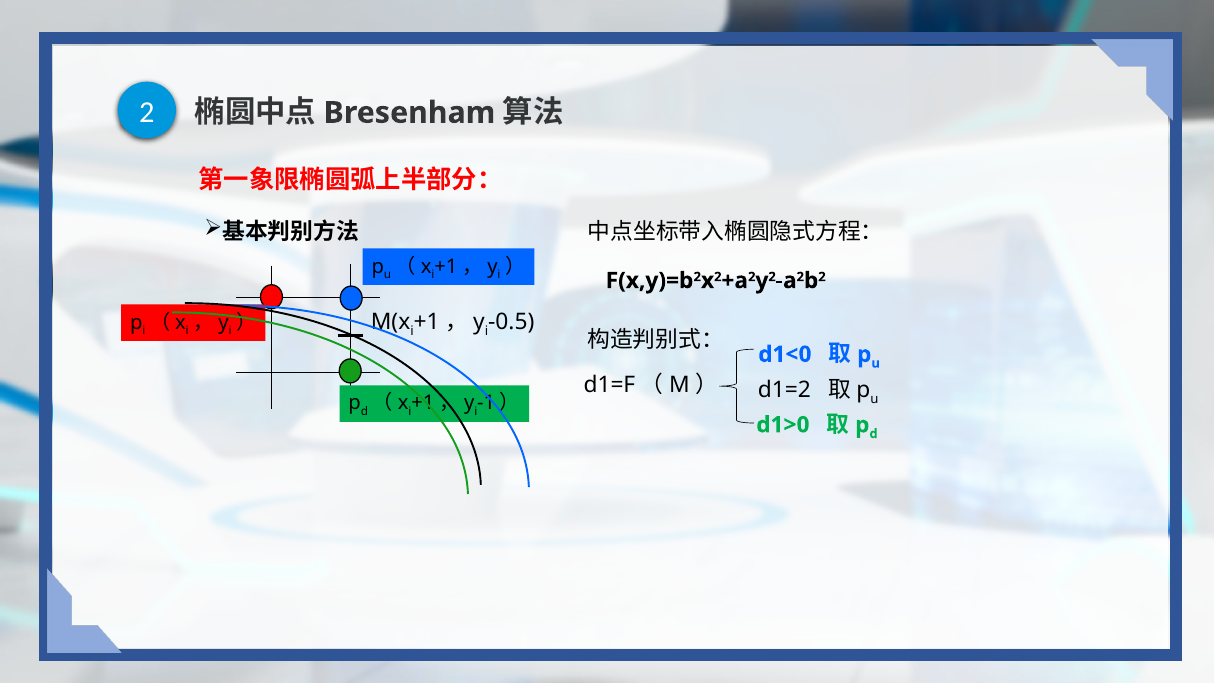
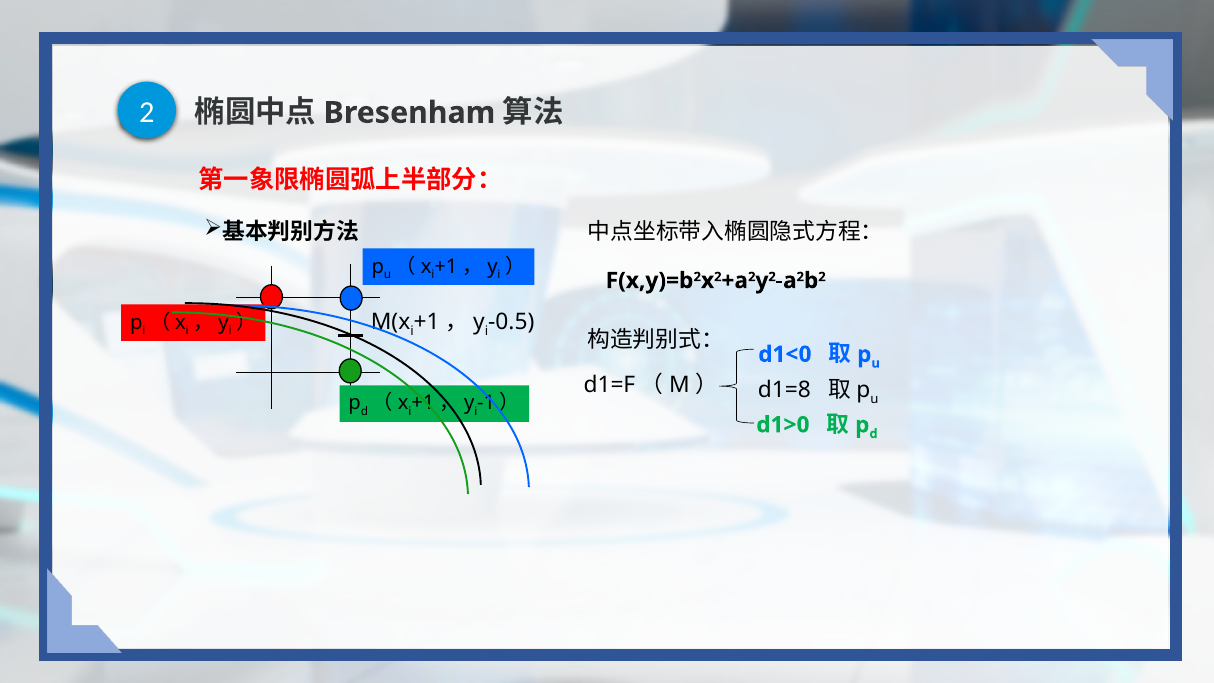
d1=2: d1=2 -> d1=8
